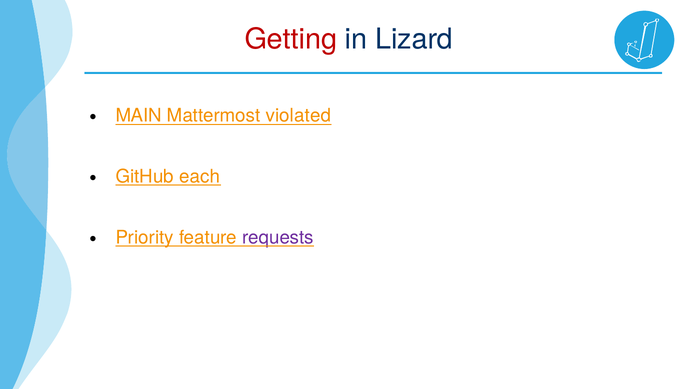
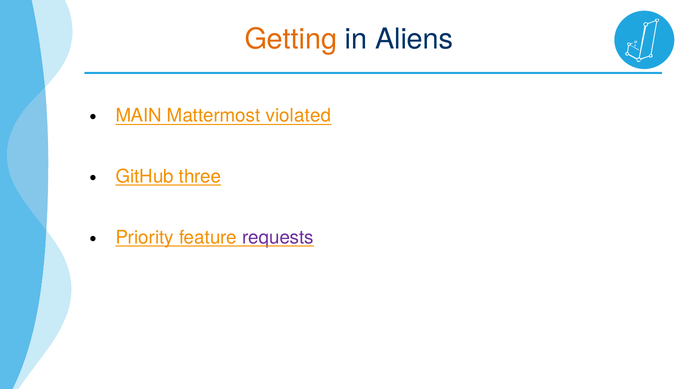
Getting colour: red -> orange
Lizard: Lizard -> Aliens
each: each -> three
